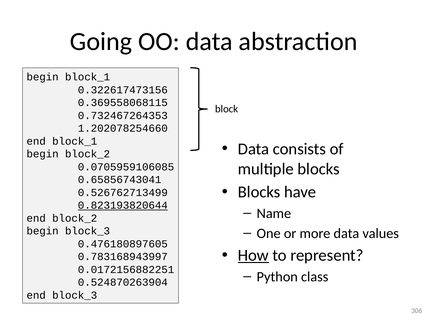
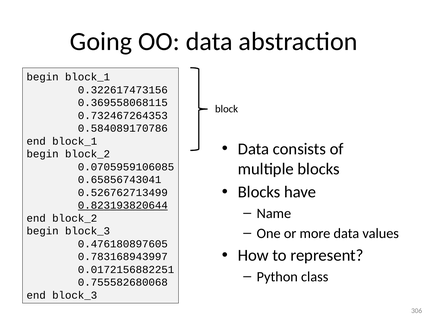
1.202078254660: 1.202078254660 -> 0.584089170786
How underline: present -> none
0.524870263904: 0.524870263904 -> 0.755582680068
